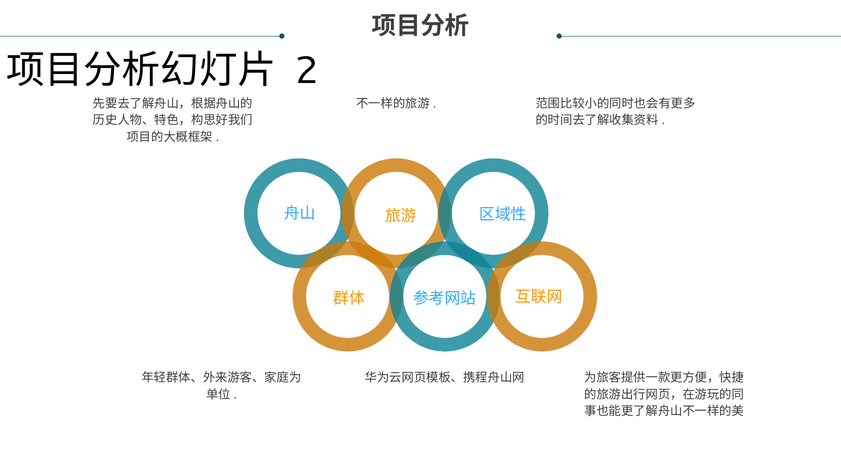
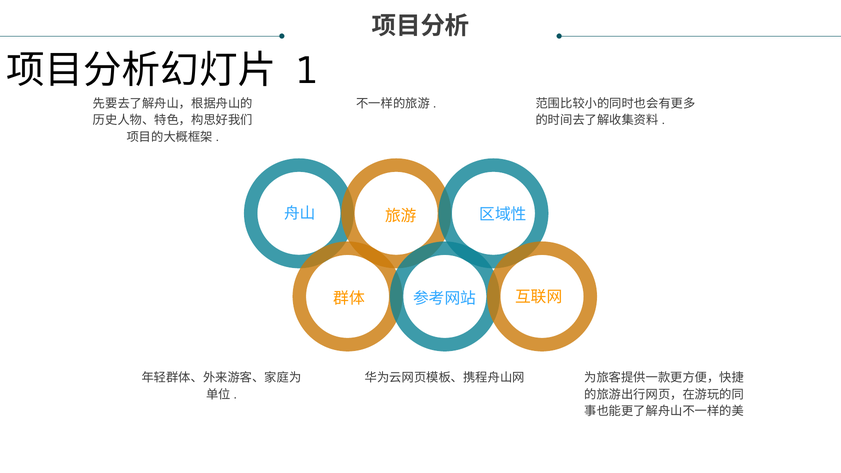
2: 2 -> 1
